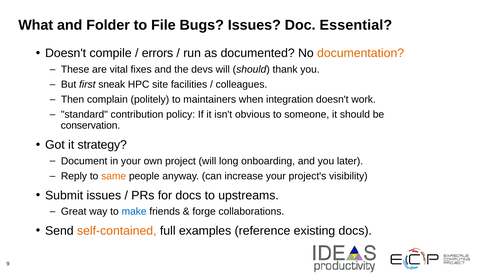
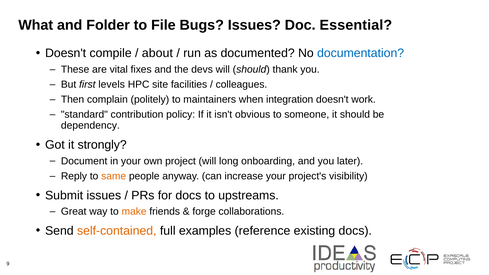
errors: errors -> about
documentation colour: orange -> blue
sneak: sneak -> levels
conservation: conservation -> dependency
strategy: strategy -> strongly
make colour: blue -> orange
